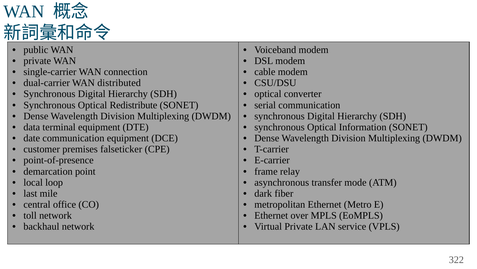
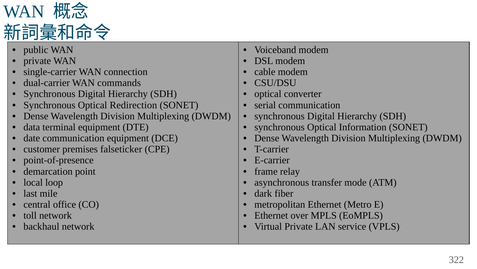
distributed: distributed -> commands
Redistribute: Redistribute -> Redirection
